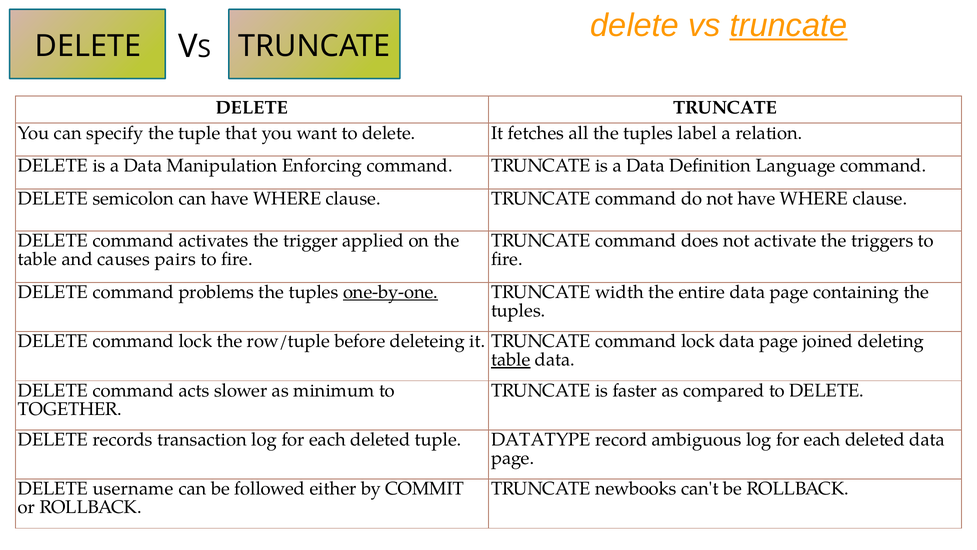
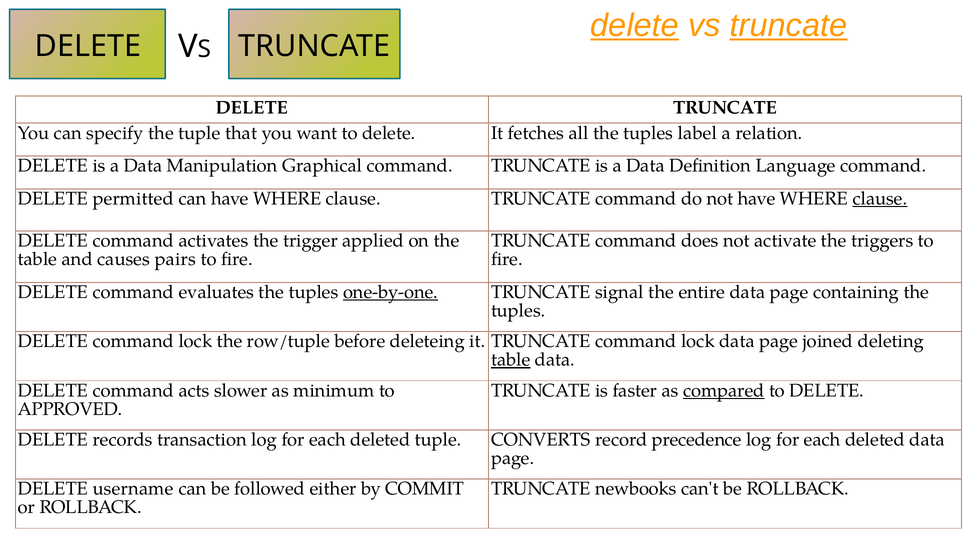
delete at (635, 25) underline: none -> present
Enforcing: Enforcing -> Graphical
semicolon: semicolon -> permitted
clause at (880, 199) underline: none -> present
problems: problems -> evaluates
width: width -> signal
compared underline: none -> present
TOGETHER: TOGETHER -> APPROVED
DATATYPE: DATATYPE -> CONVERTS
ambiguous: ambiguous -> precedence
